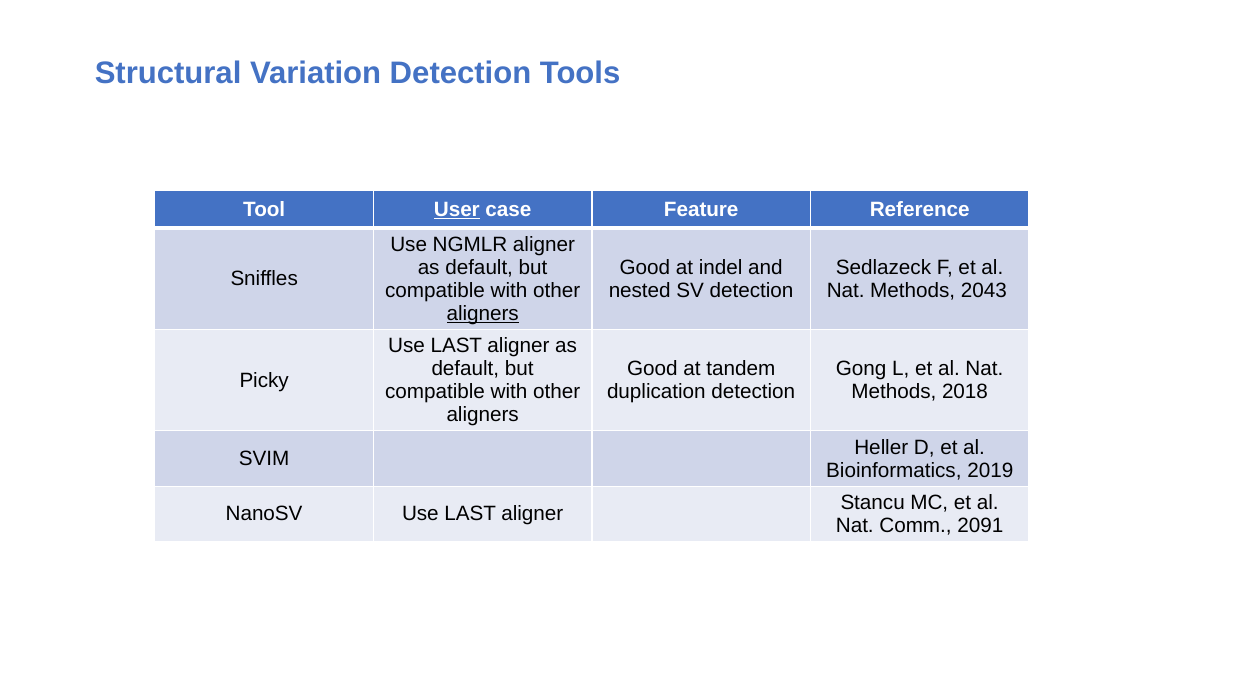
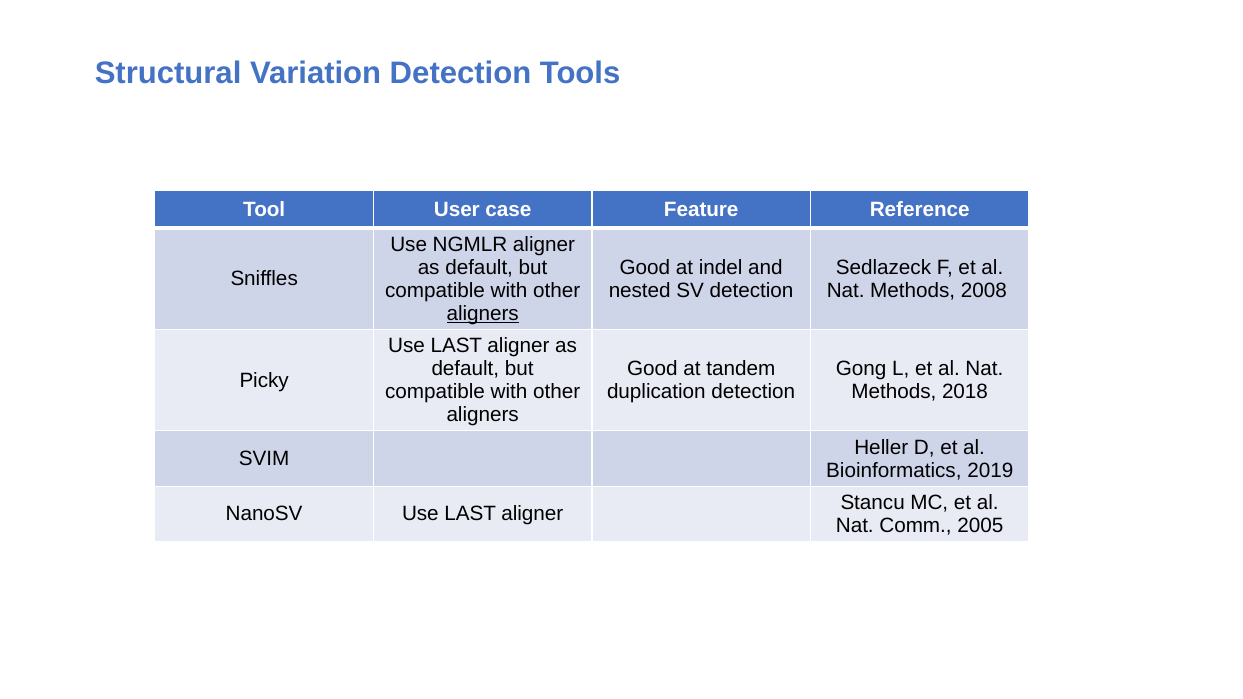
User underline: present -> none
2043: 2043 -> 2008
2091: 2091 -> 2005
